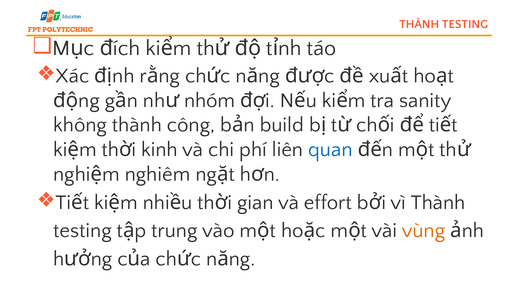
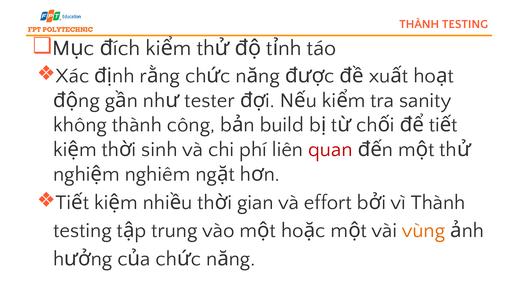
nhóm: nhóm -> tester
kinh: kinh -> sinh
quan colour: blue -> red
